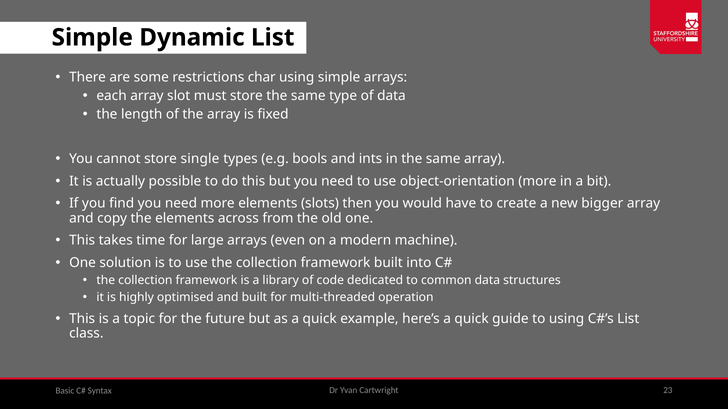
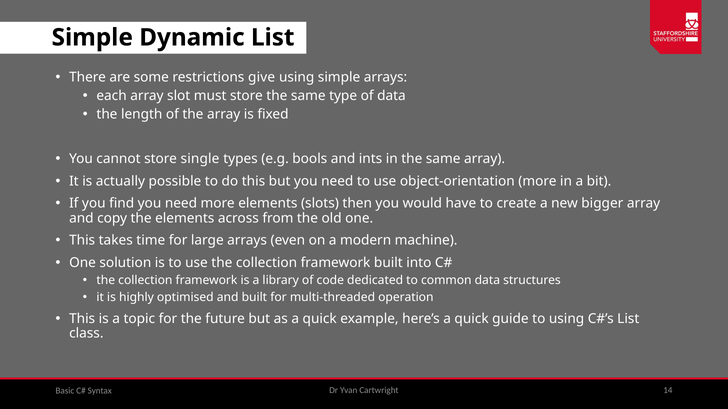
char: char -> give
23: 23 -> 14
